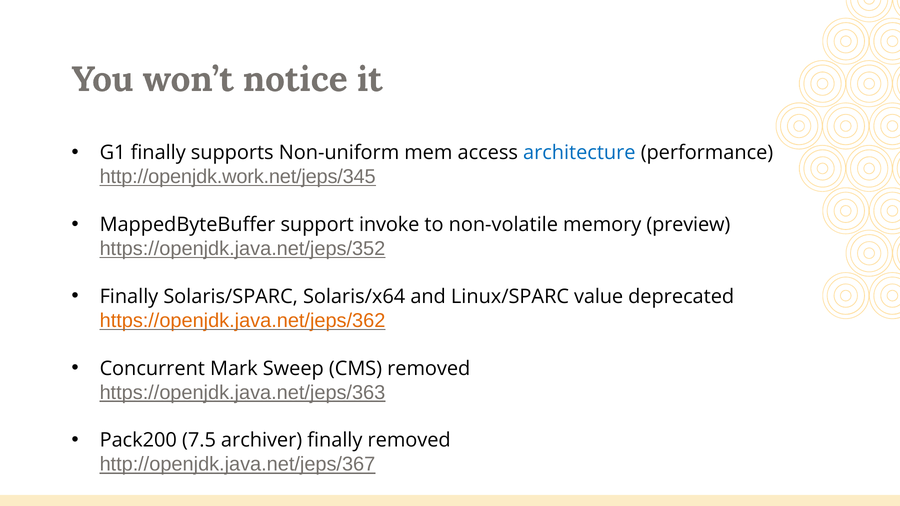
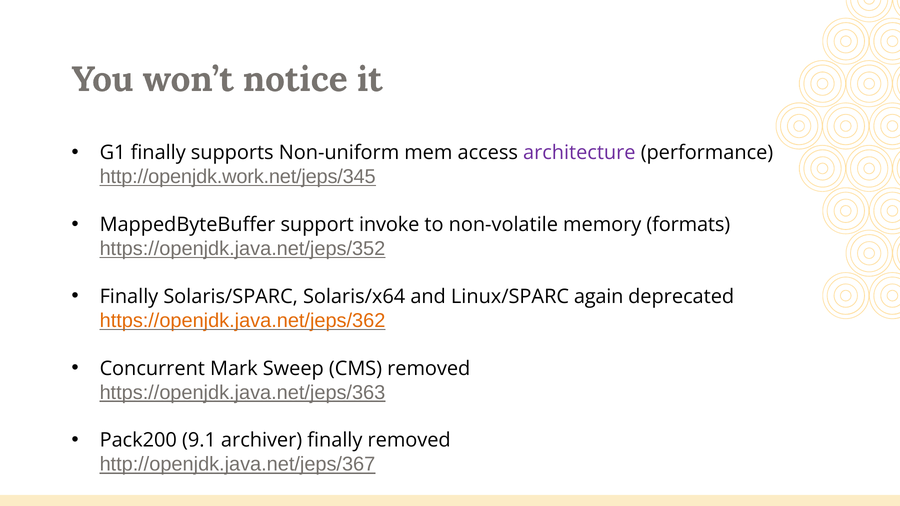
architecture colour: blue -> purple
preview: preview -> formats
value: value -> again
7.5: 7.5 -> 9.1
